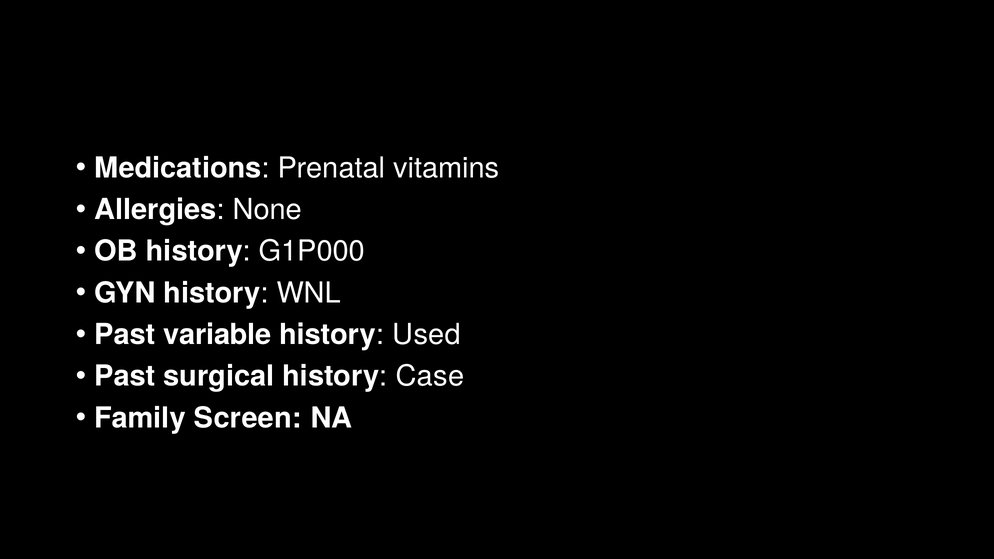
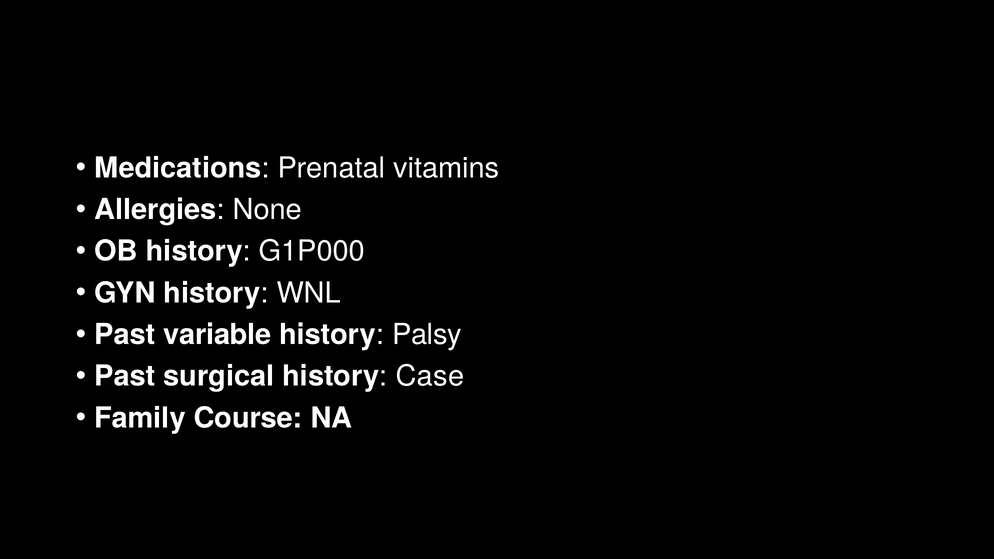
Used: Used -> Palsy
Screen: Screen -> Course
